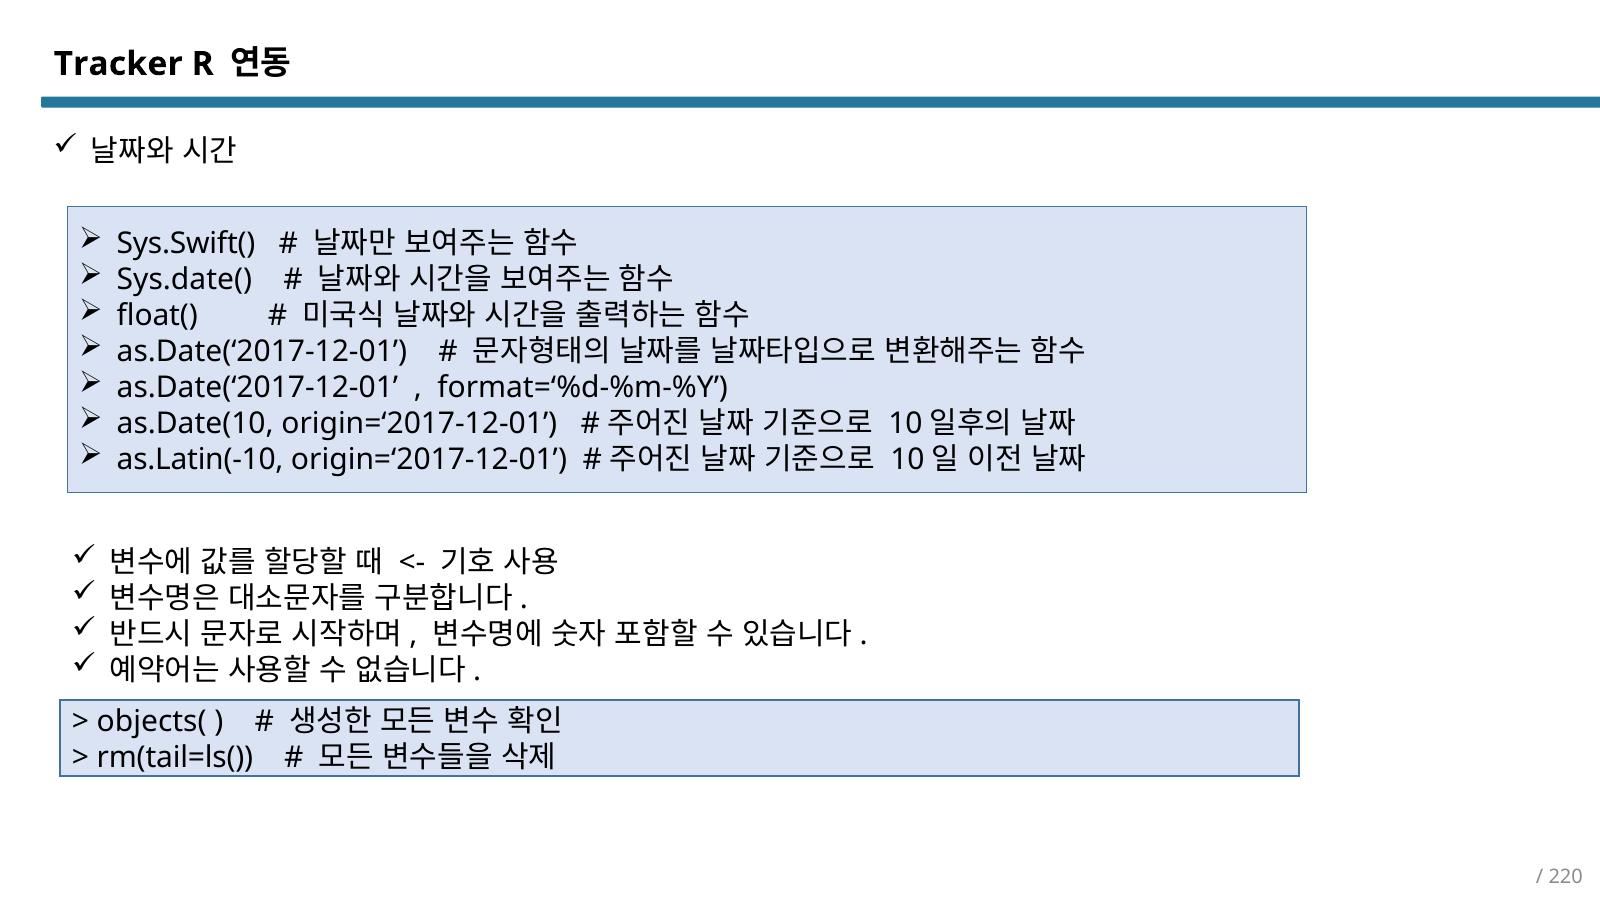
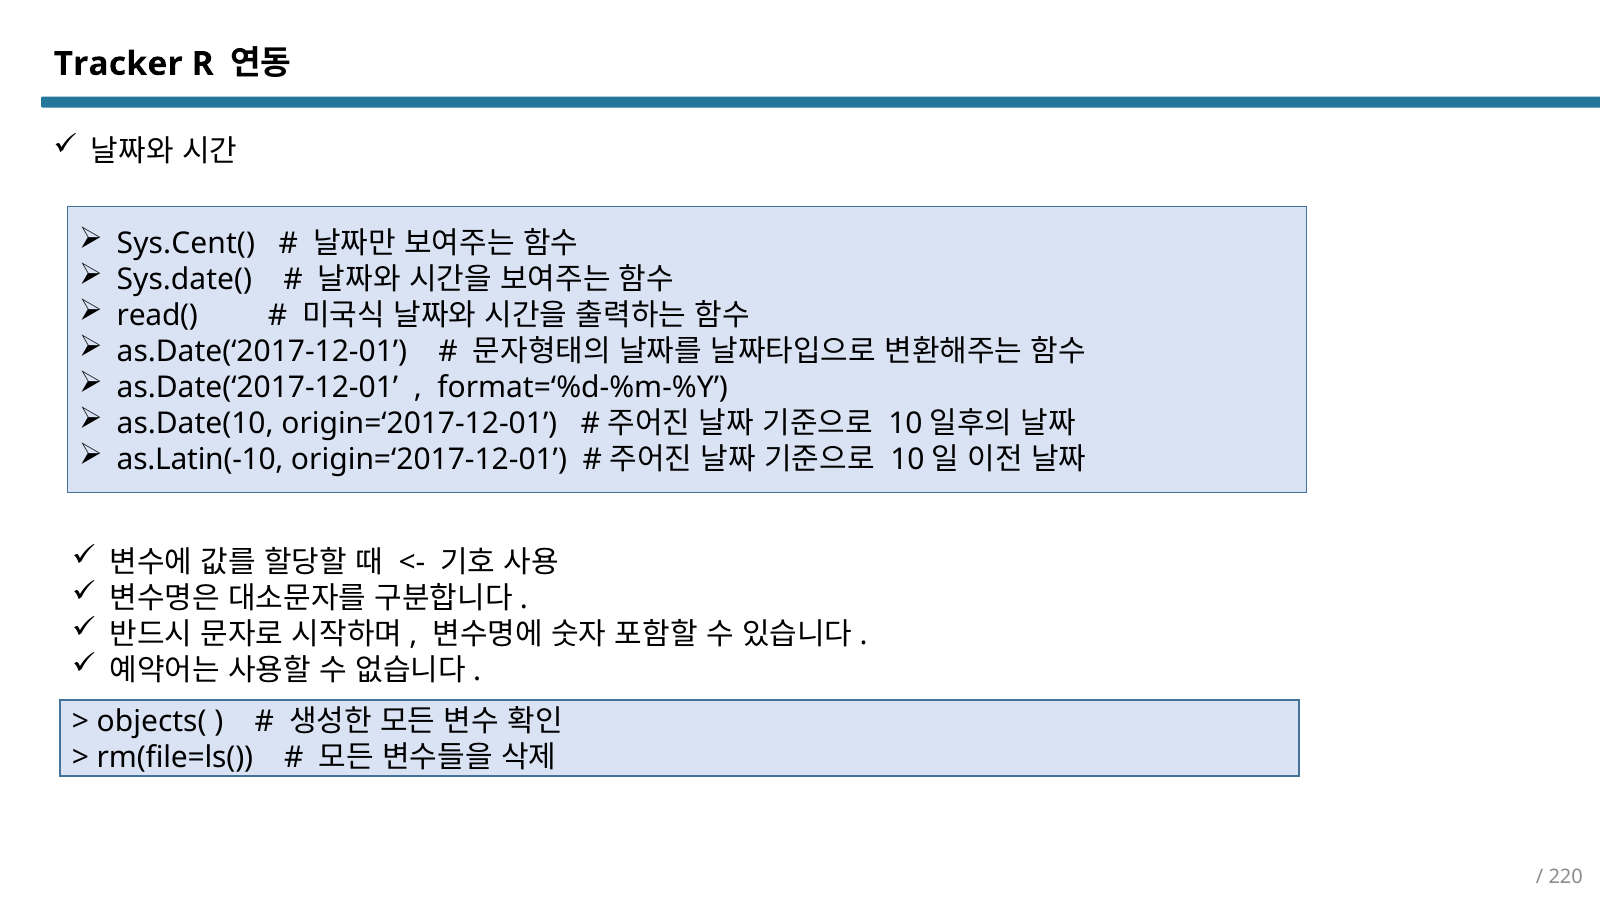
Sys.Swift(: Sys.Swift( -> Sys.Cent(
float(: float( -> read(
rm(tail=ls(: rm(tail=ls( -> rm(file=ls(
